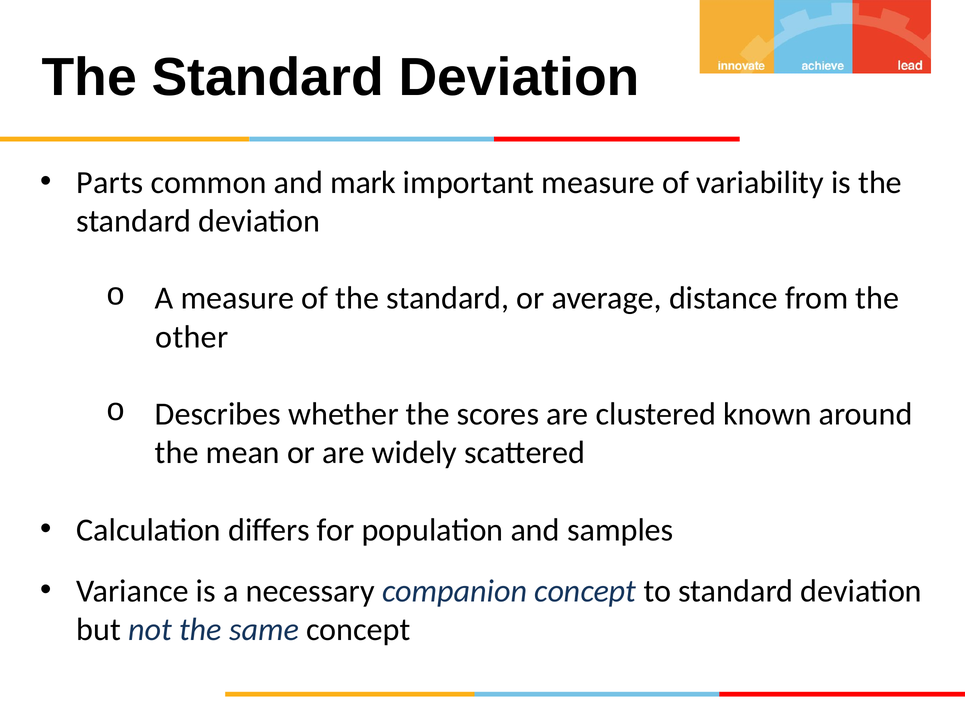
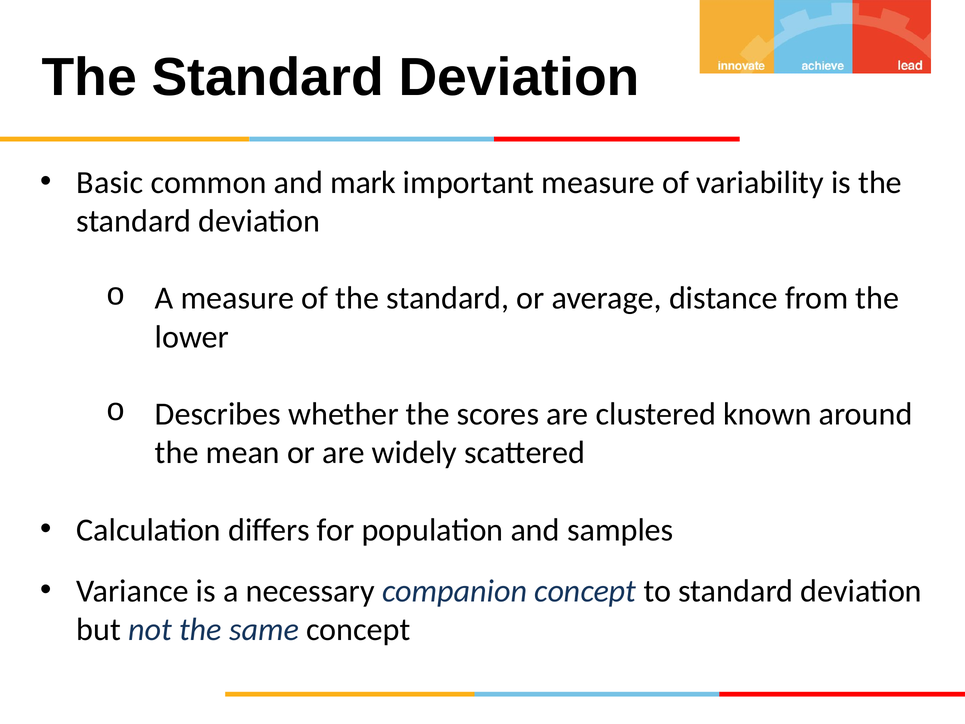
Parts: Parts -> Basic
other: other -> lower
